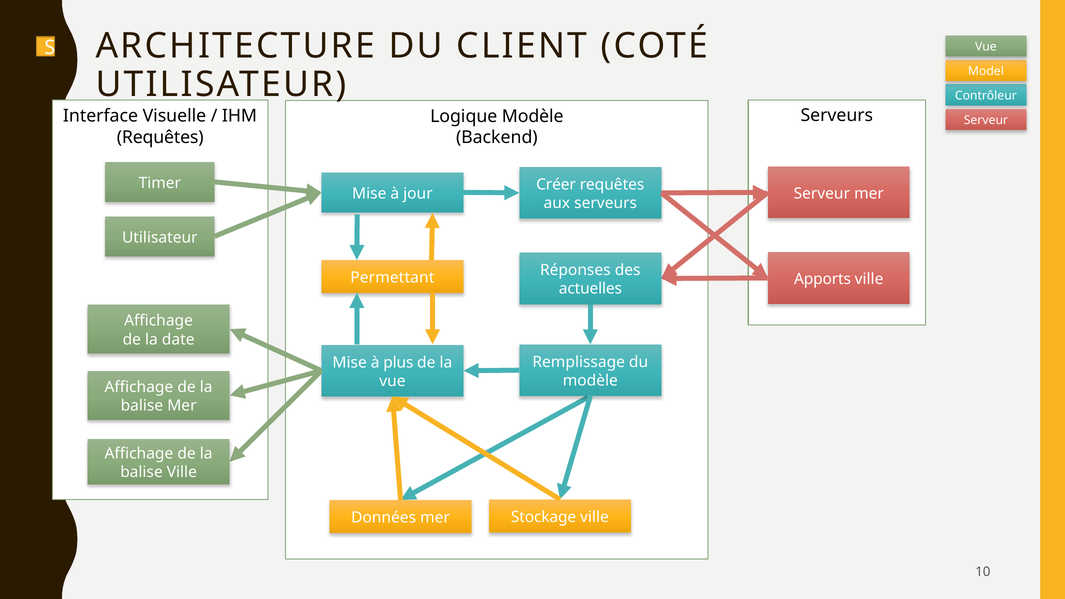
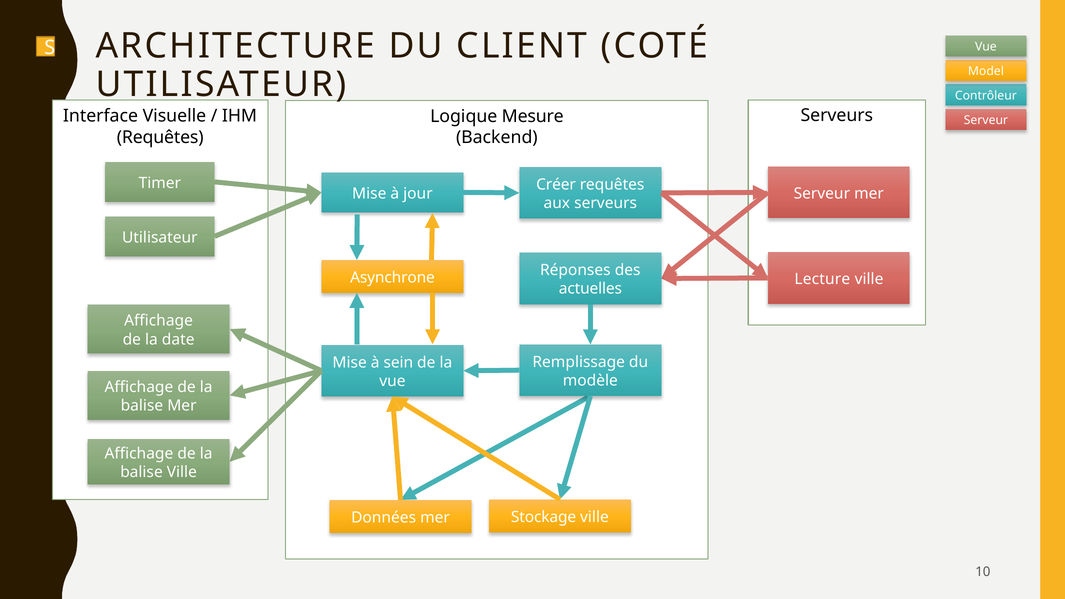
Logique Modèle: Modèle -> Mesure
Permettant: Permettant -> Asynchrone
Apports: Apports -> Lecture
plus: plus -> sein
